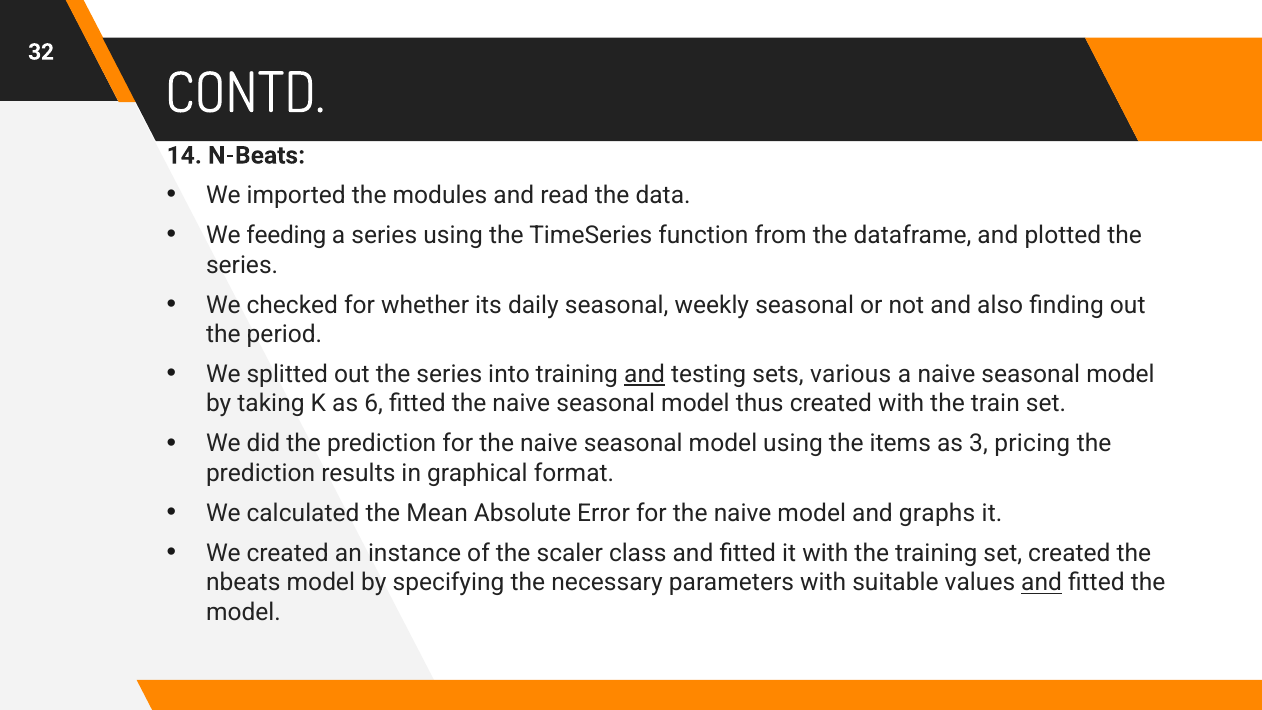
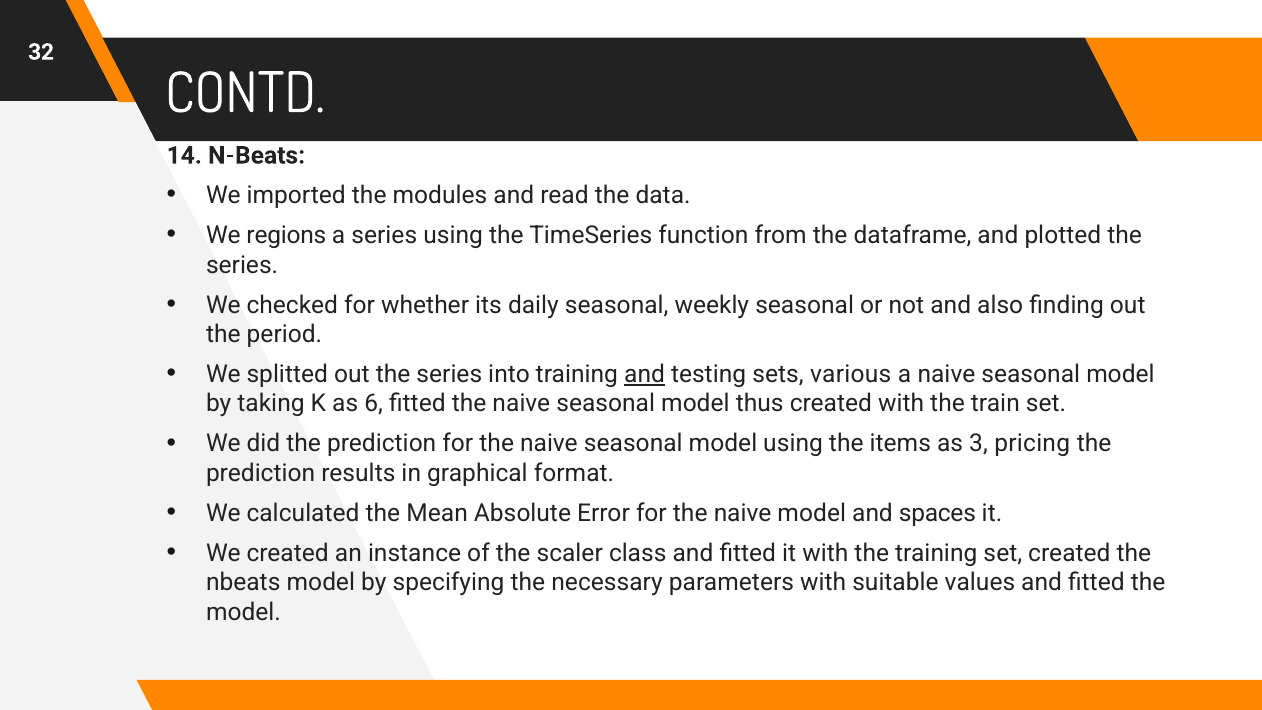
feeding: feeding -> regions
graphs: graphs -> spaces
and at (1042, 583) underline: present -> none
